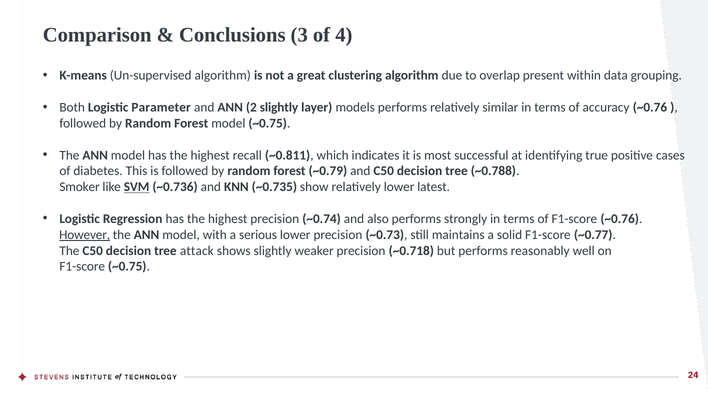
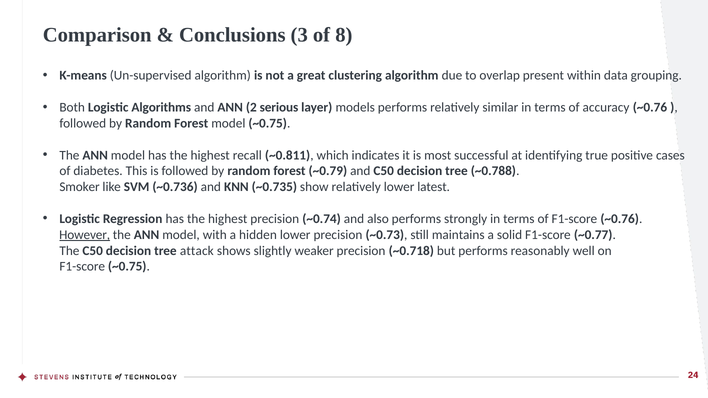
4: 4 -> 8
Parameter: Parameter -> Algorithms
2 slightly: slightly -> serious
SVM underline: present -> none
serious: serious -> hidden
